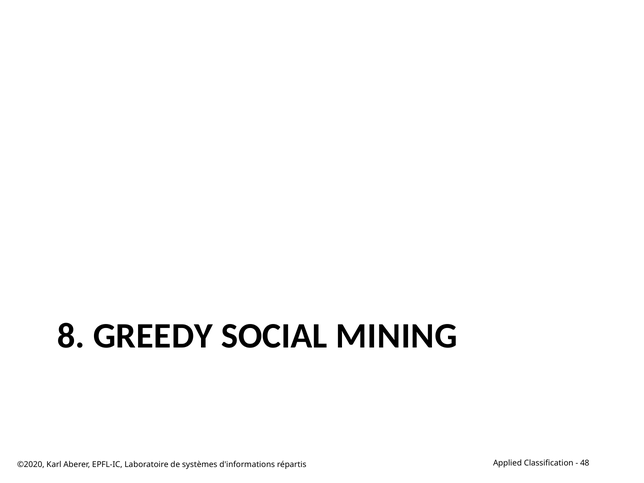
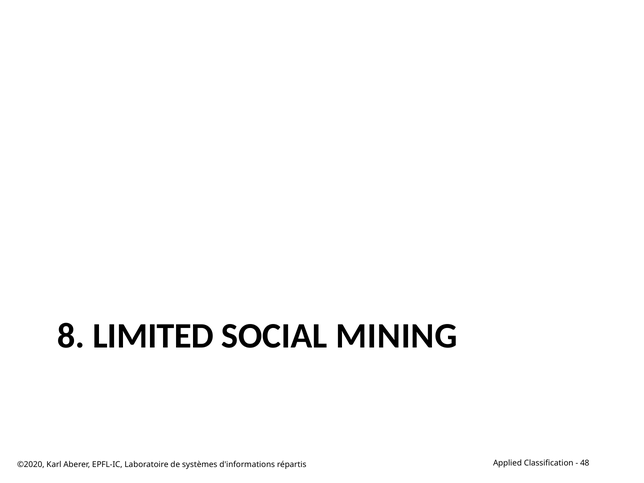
GREEDY: GREEDY -> LIMITED
